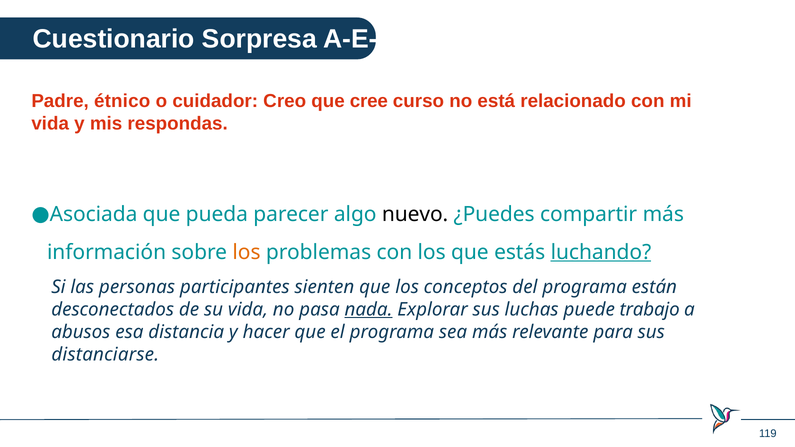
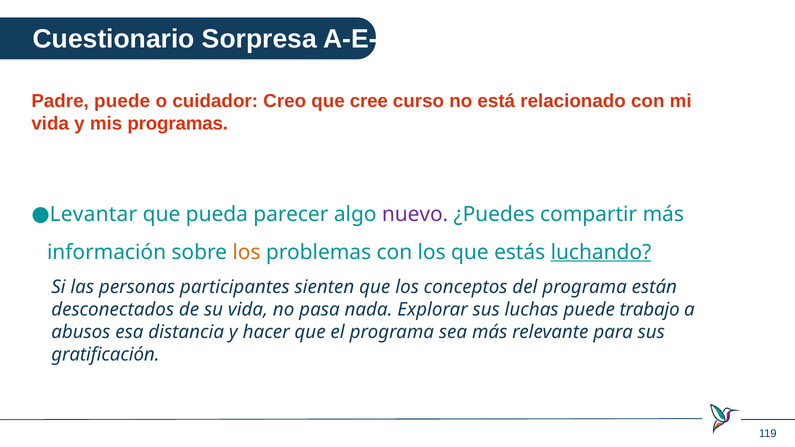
Padre étnico: étnico -> puede
respondas: respondas -> programas
Asociada: Asociada -> Levantar
nuevo colour: black -> purple
nada underline: present -> none
distanciarse: distanciarse -> gratificación
